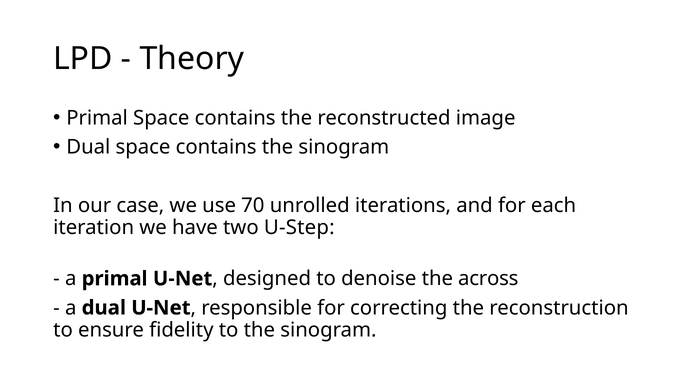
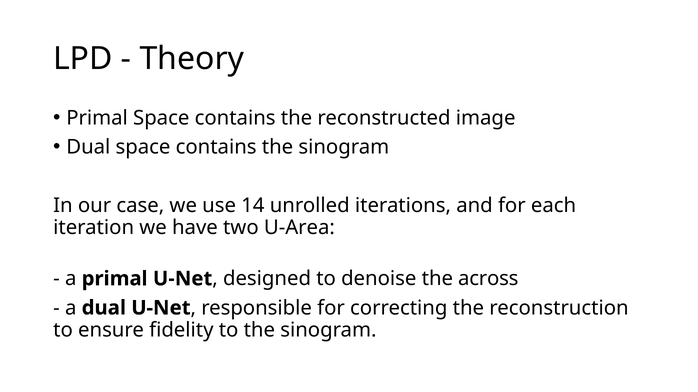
70: 70 -> 14
U-Step: U-Step -> U-Area
